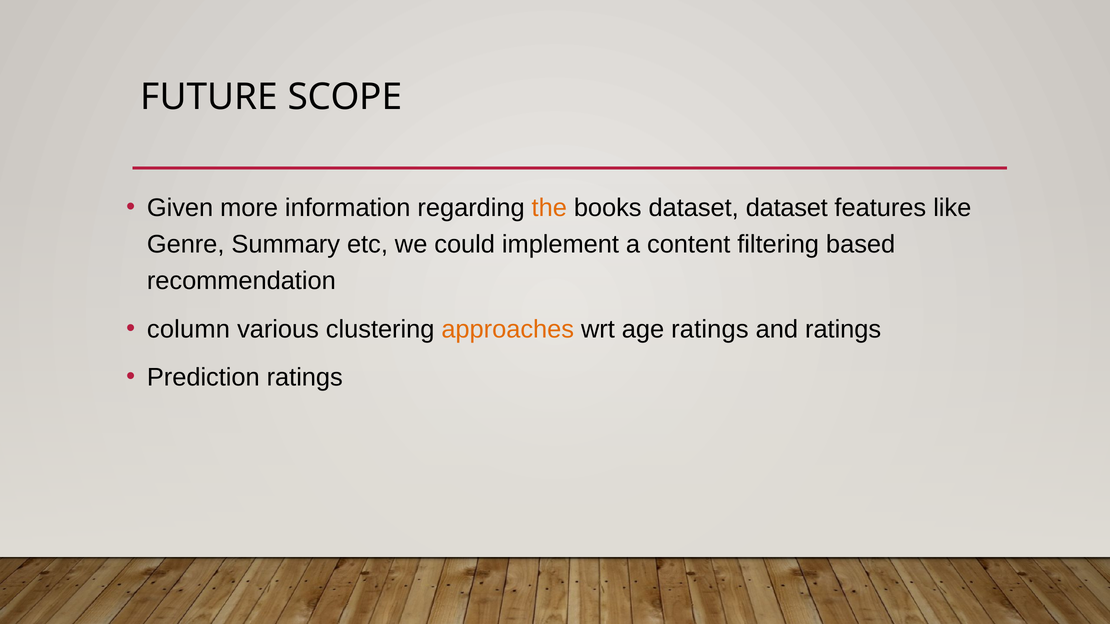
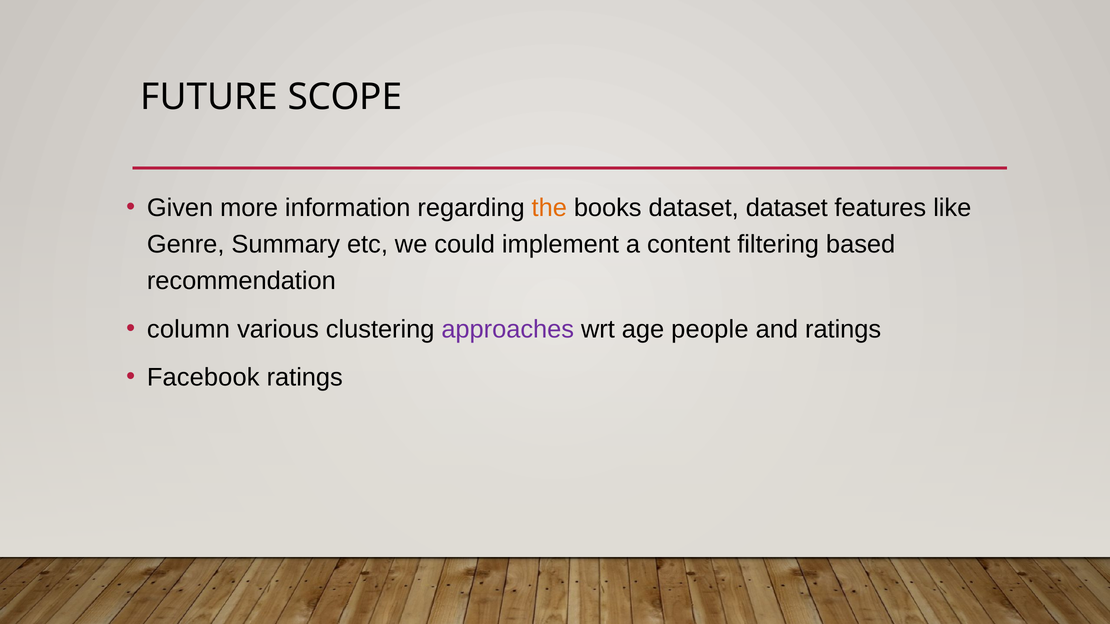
approaches colour: orange -> purple
age ratings: ratings -> people
Prediction: Prediction -> Facebook
